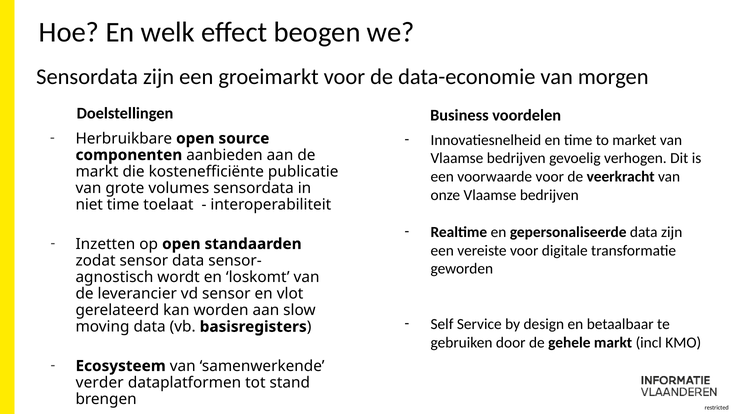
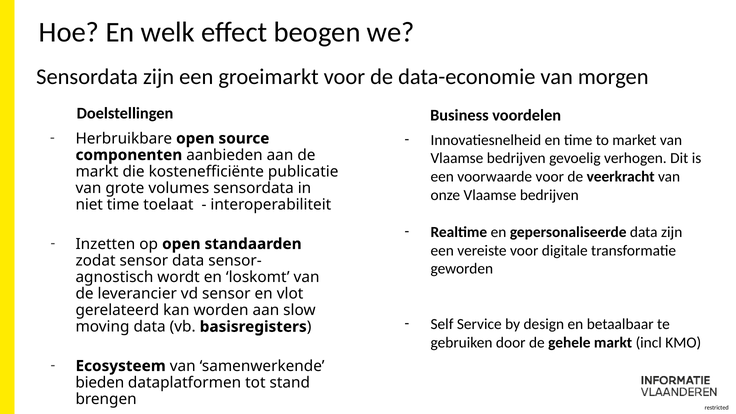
verder: verder -> bieden
